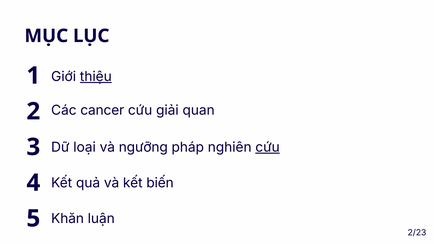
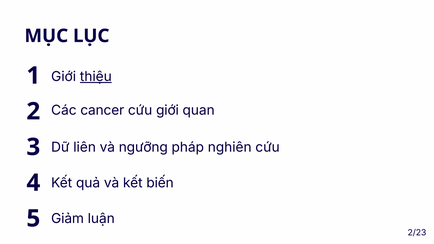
cứu giải: giải -> giới
loại: loại -> liên
cứu at (268, 147) underline: present -> none
Khăn: Khăn -> Giảm
